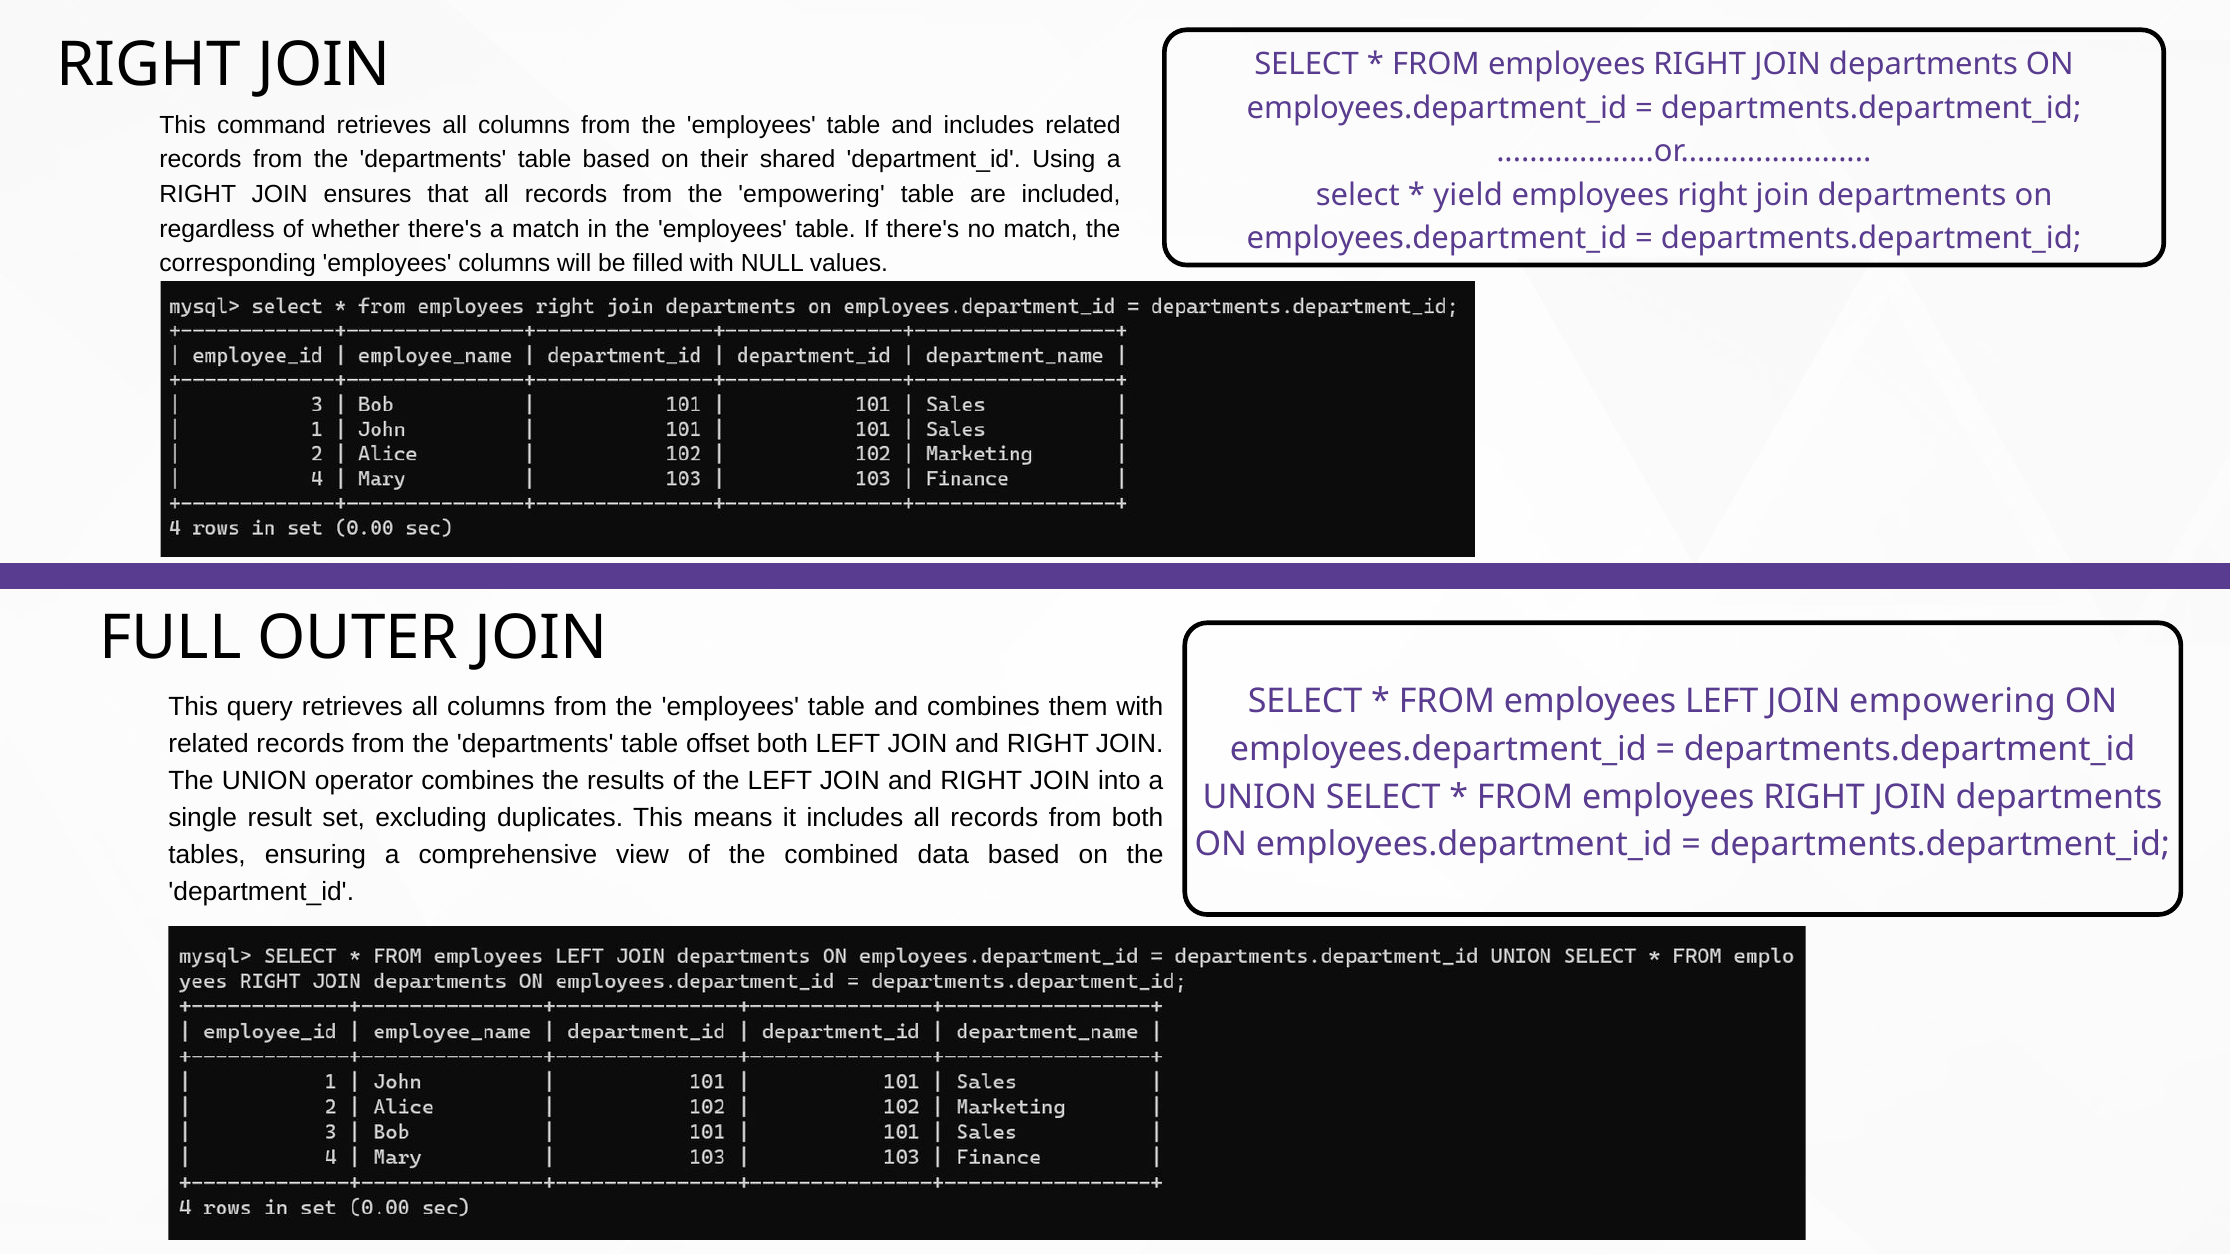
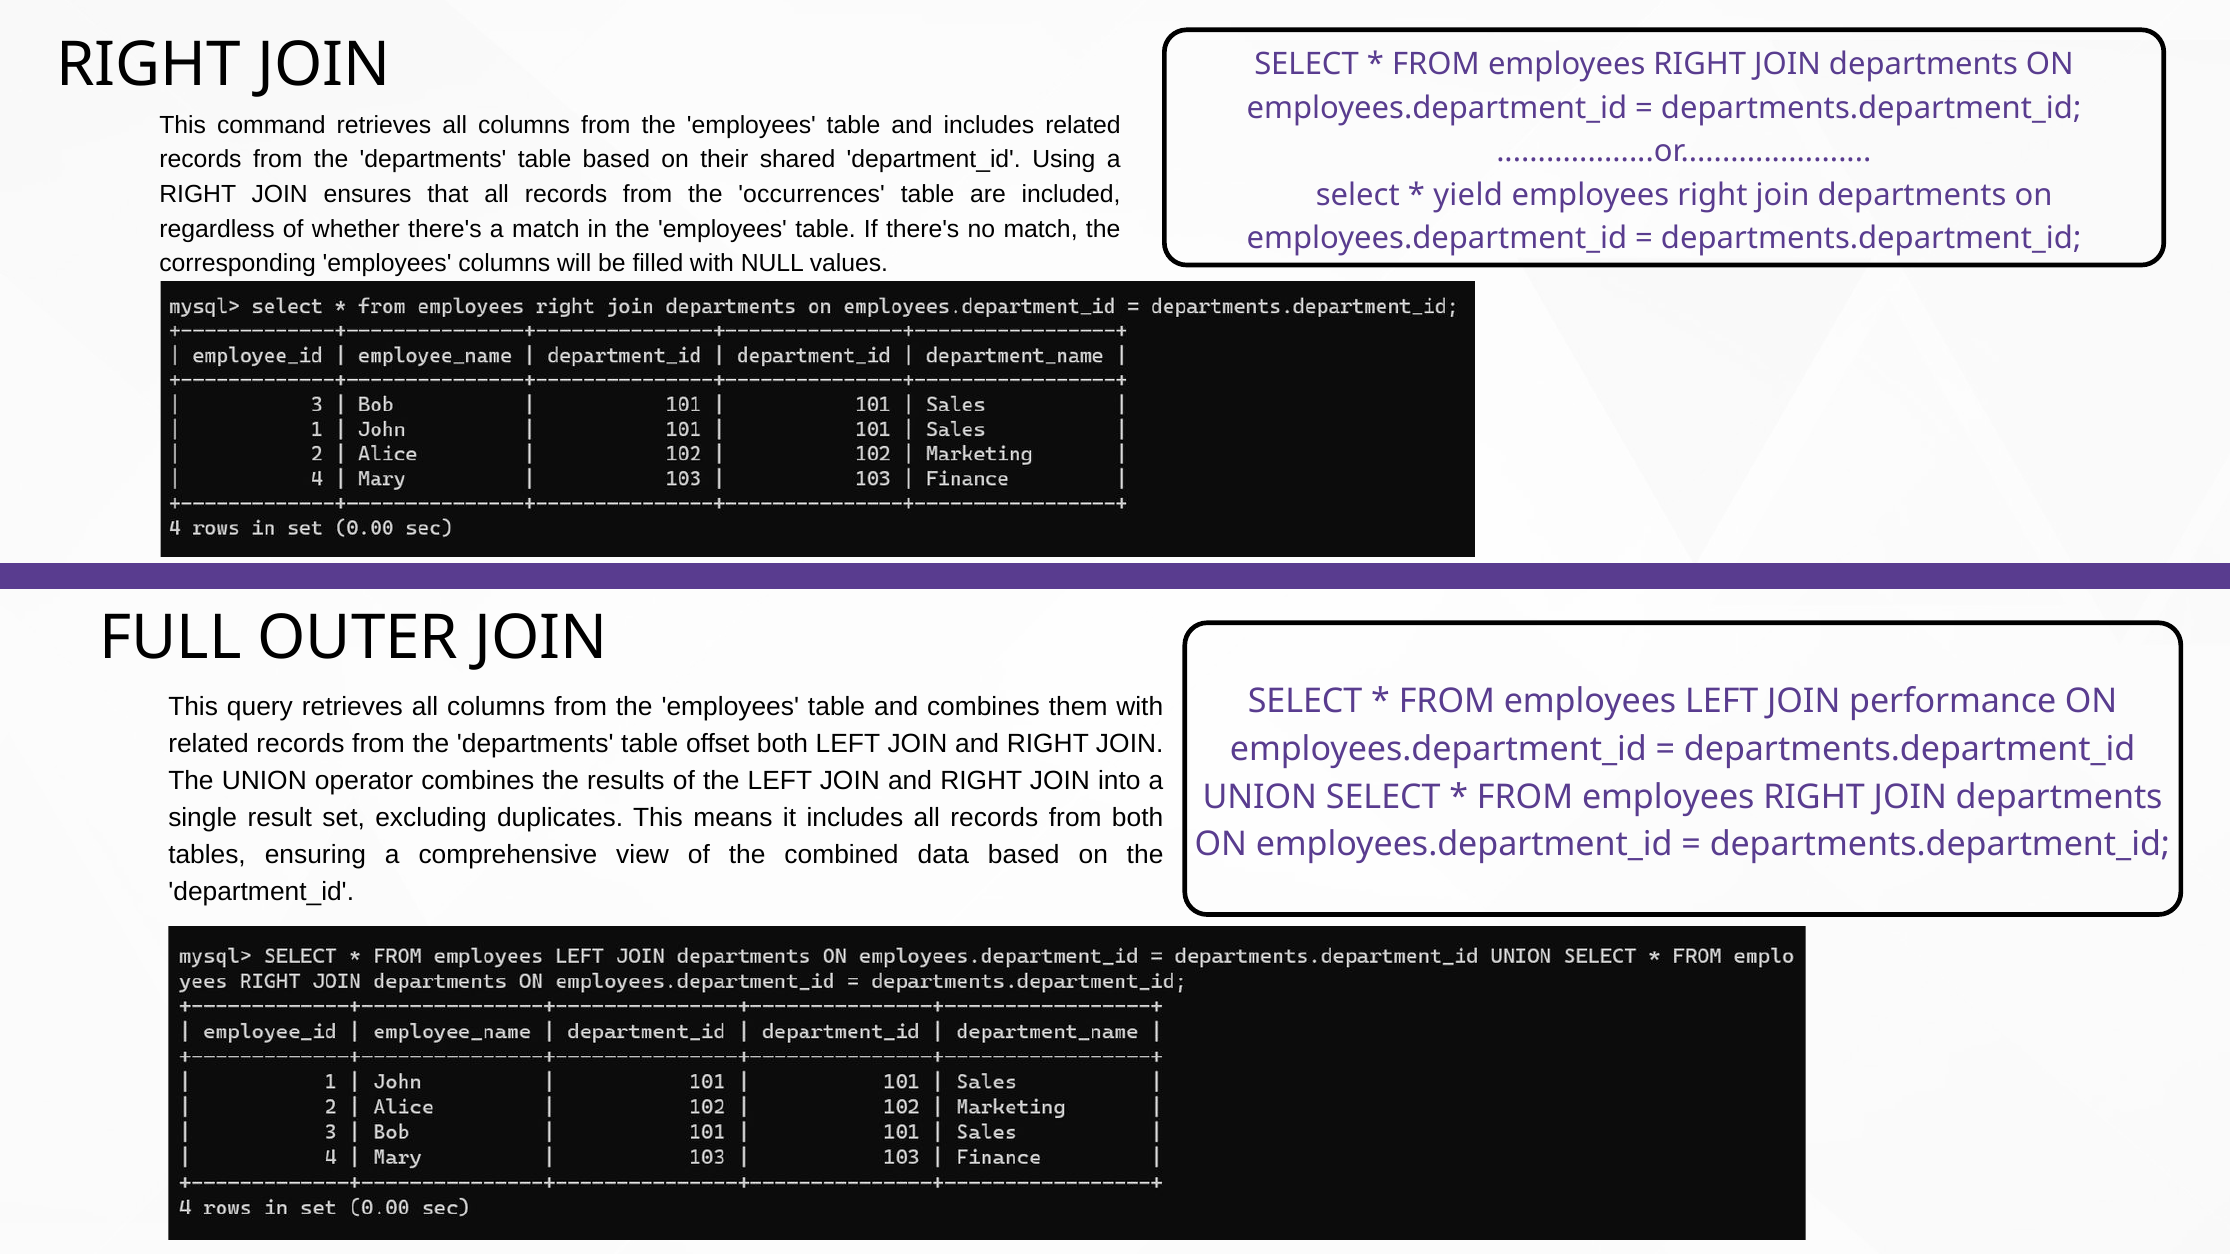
the empowering: empowering -> occurrences
JOIN empowering: empowering -> performance
